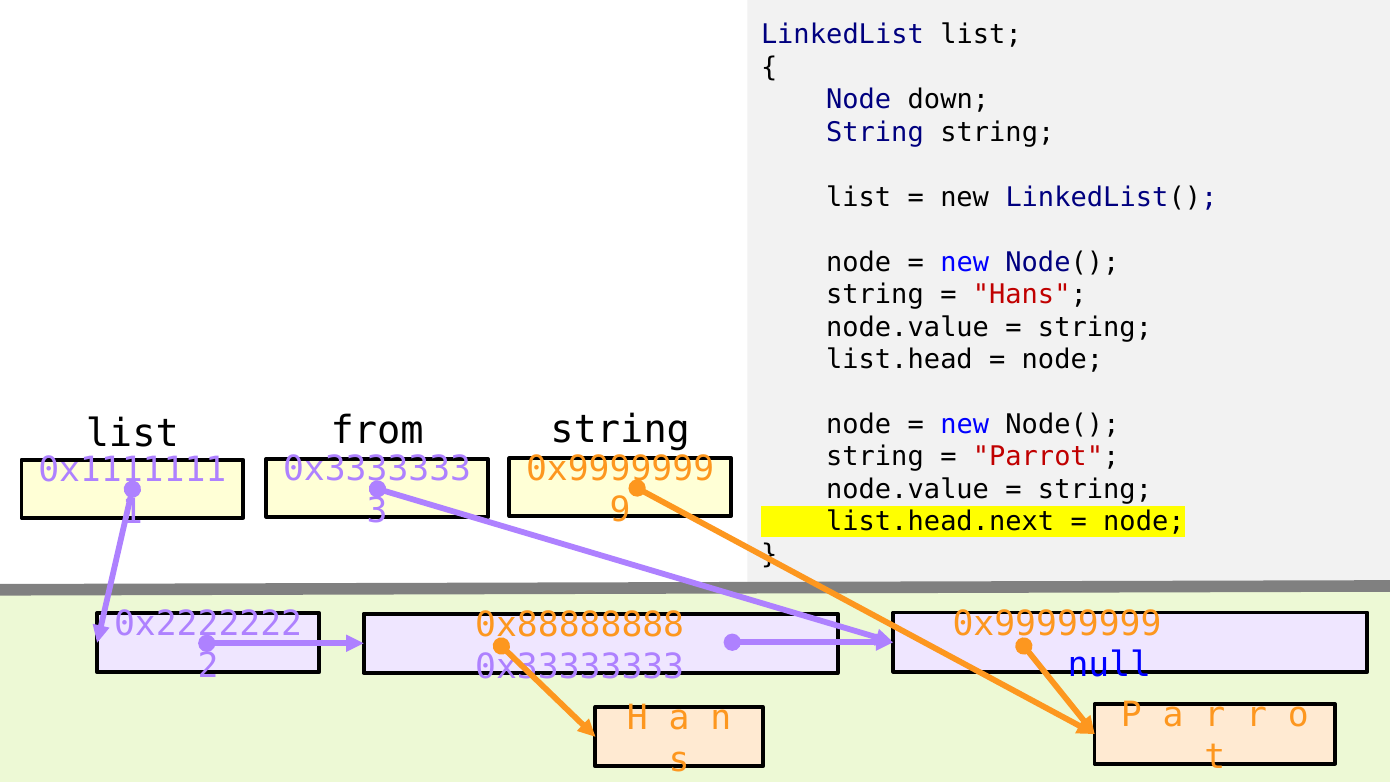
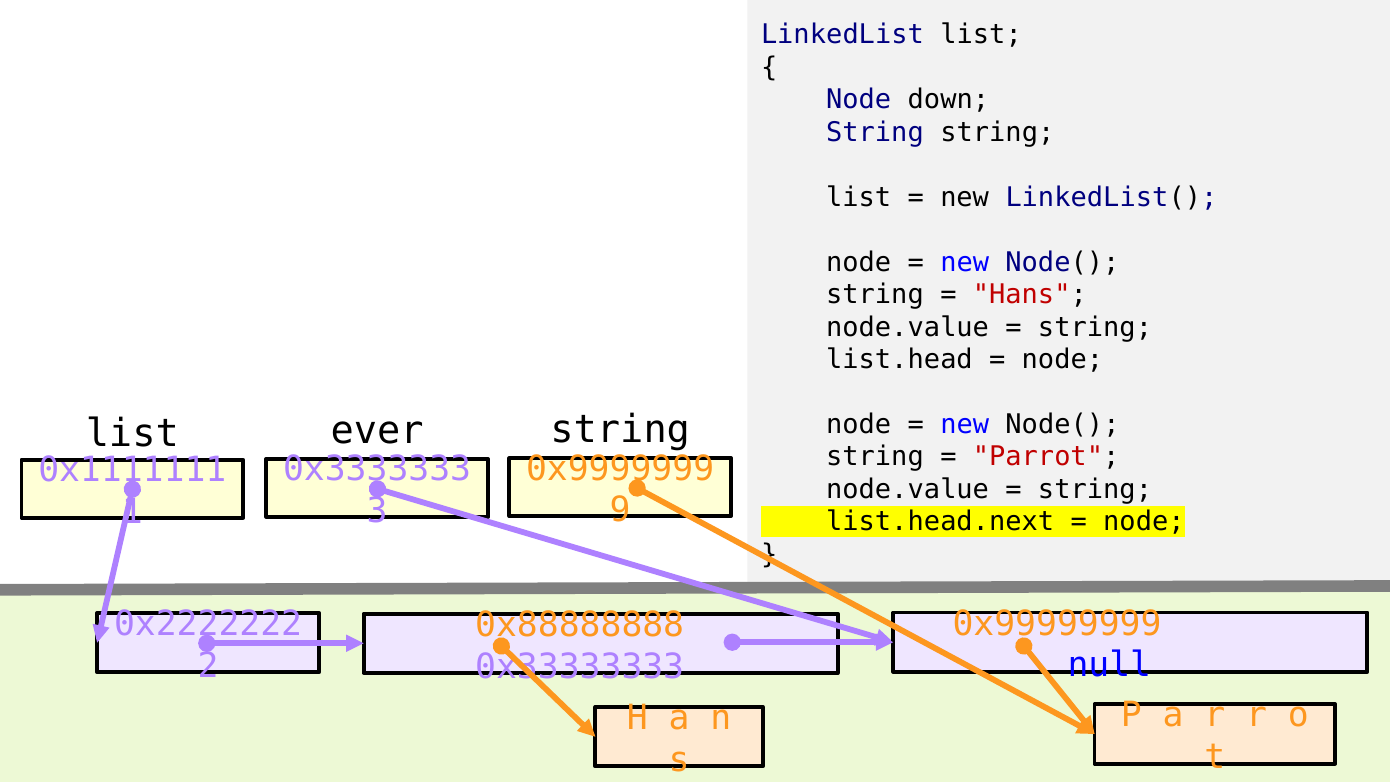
from: from -> ever
